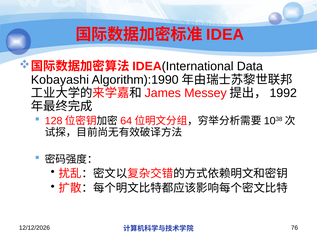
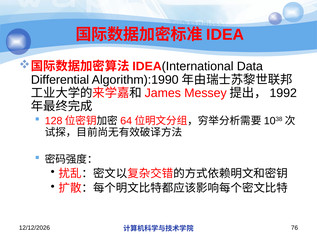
Kobayashi: Kobayashi -> Differential
